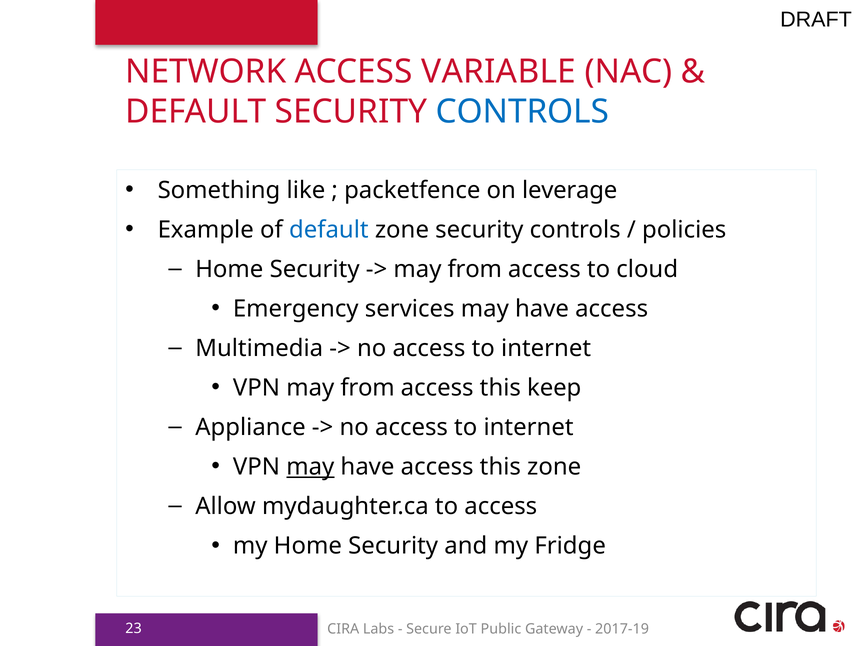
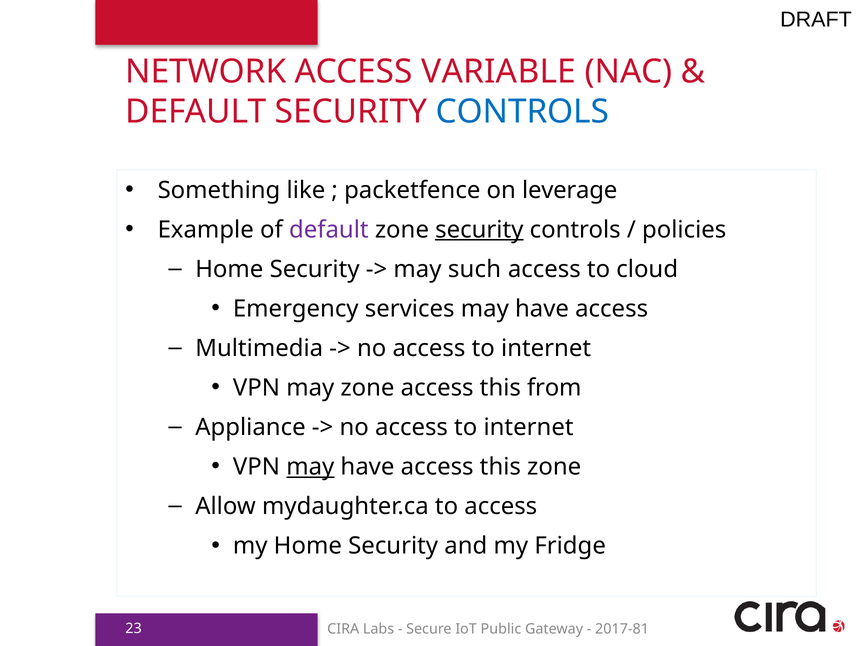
default at (329, 230) colour: blue -> purple
security at (479, 230) underline: none -> present
from at (475, 269): from -> such
VPN may from: from -> zone
keep: keep -> from
2017-19: 2017-19 -> 2017-81
